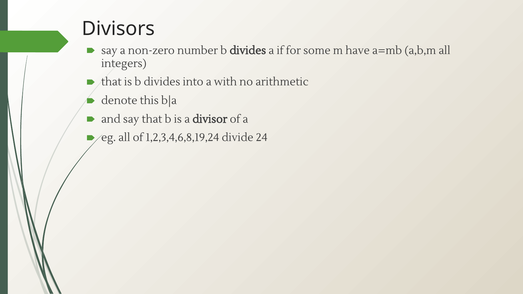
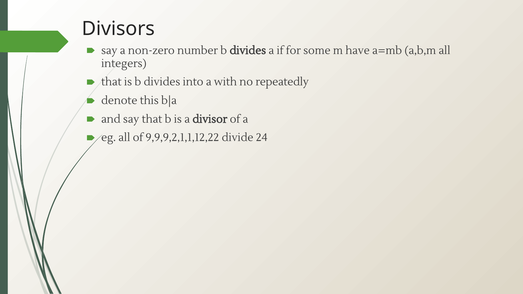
arithmetic: arithmetic -> repeatedly
1,2,3,4,6,8,19,24: 1,2,3,4,6,8,19,24 -> 9,9,9,2,1,1,12,22
